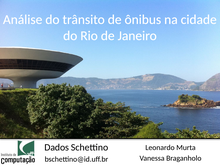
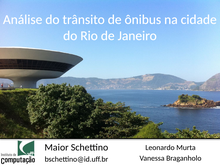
Dados: Dados -> Maior
